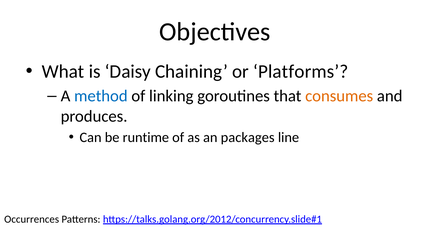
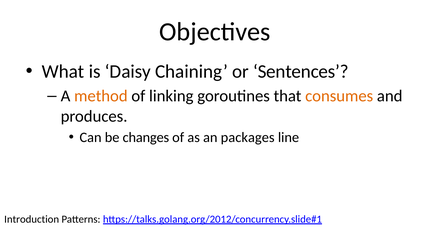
Platforms: Platforms -> Sentences
method colour: blue -> orange
runtime: runtime -> changes
Occurrences: Occurrences -> Introduction
